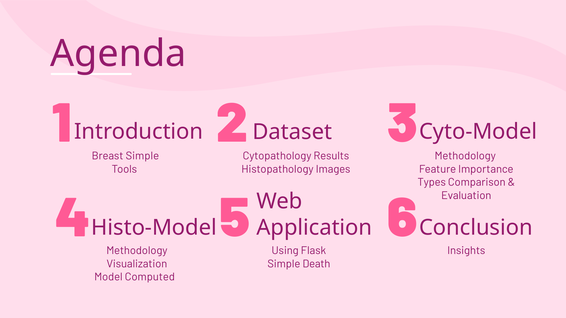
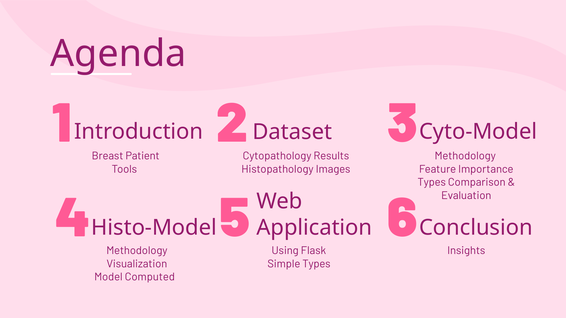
Breast Simple: Simple -> Patient
Simple Death: Death -> Types
